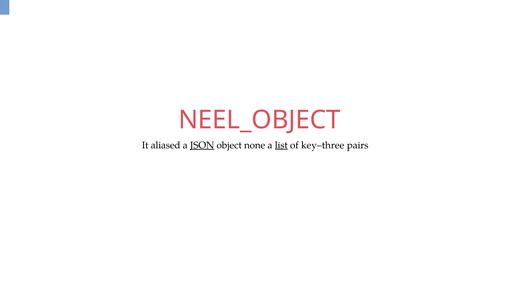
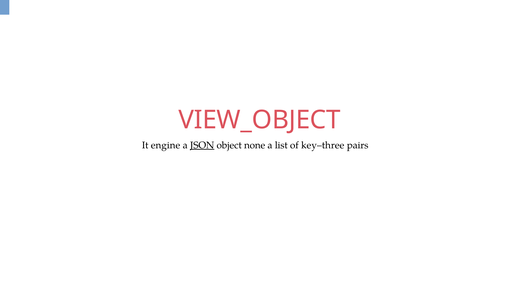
NEEL_OBJECT: NEEL_OBJECT -> VIEW_OBJECT
aliased: aliased -> engine
list underline: present -> none
